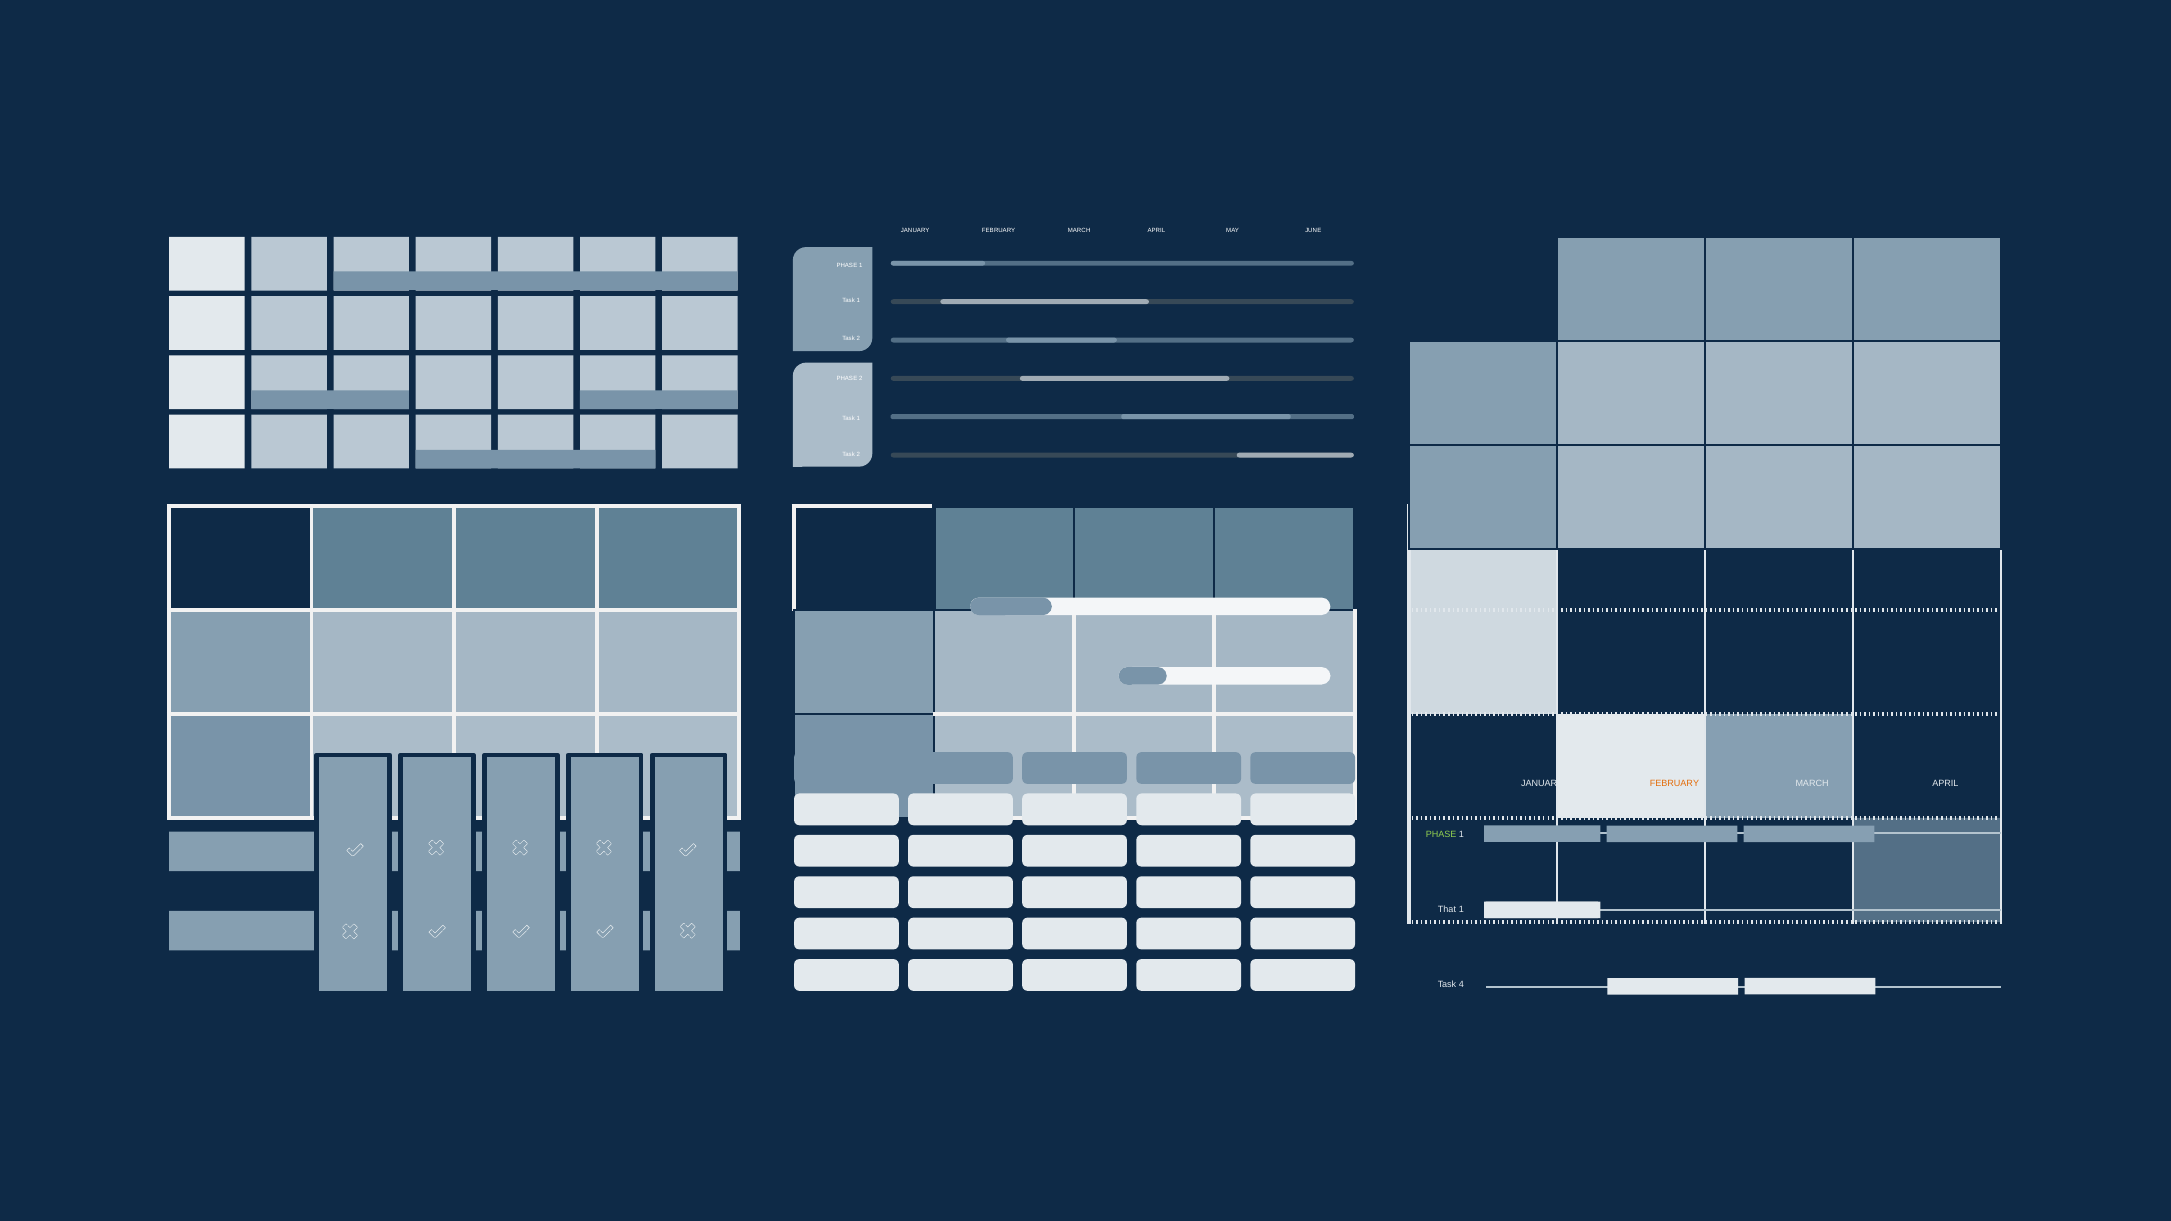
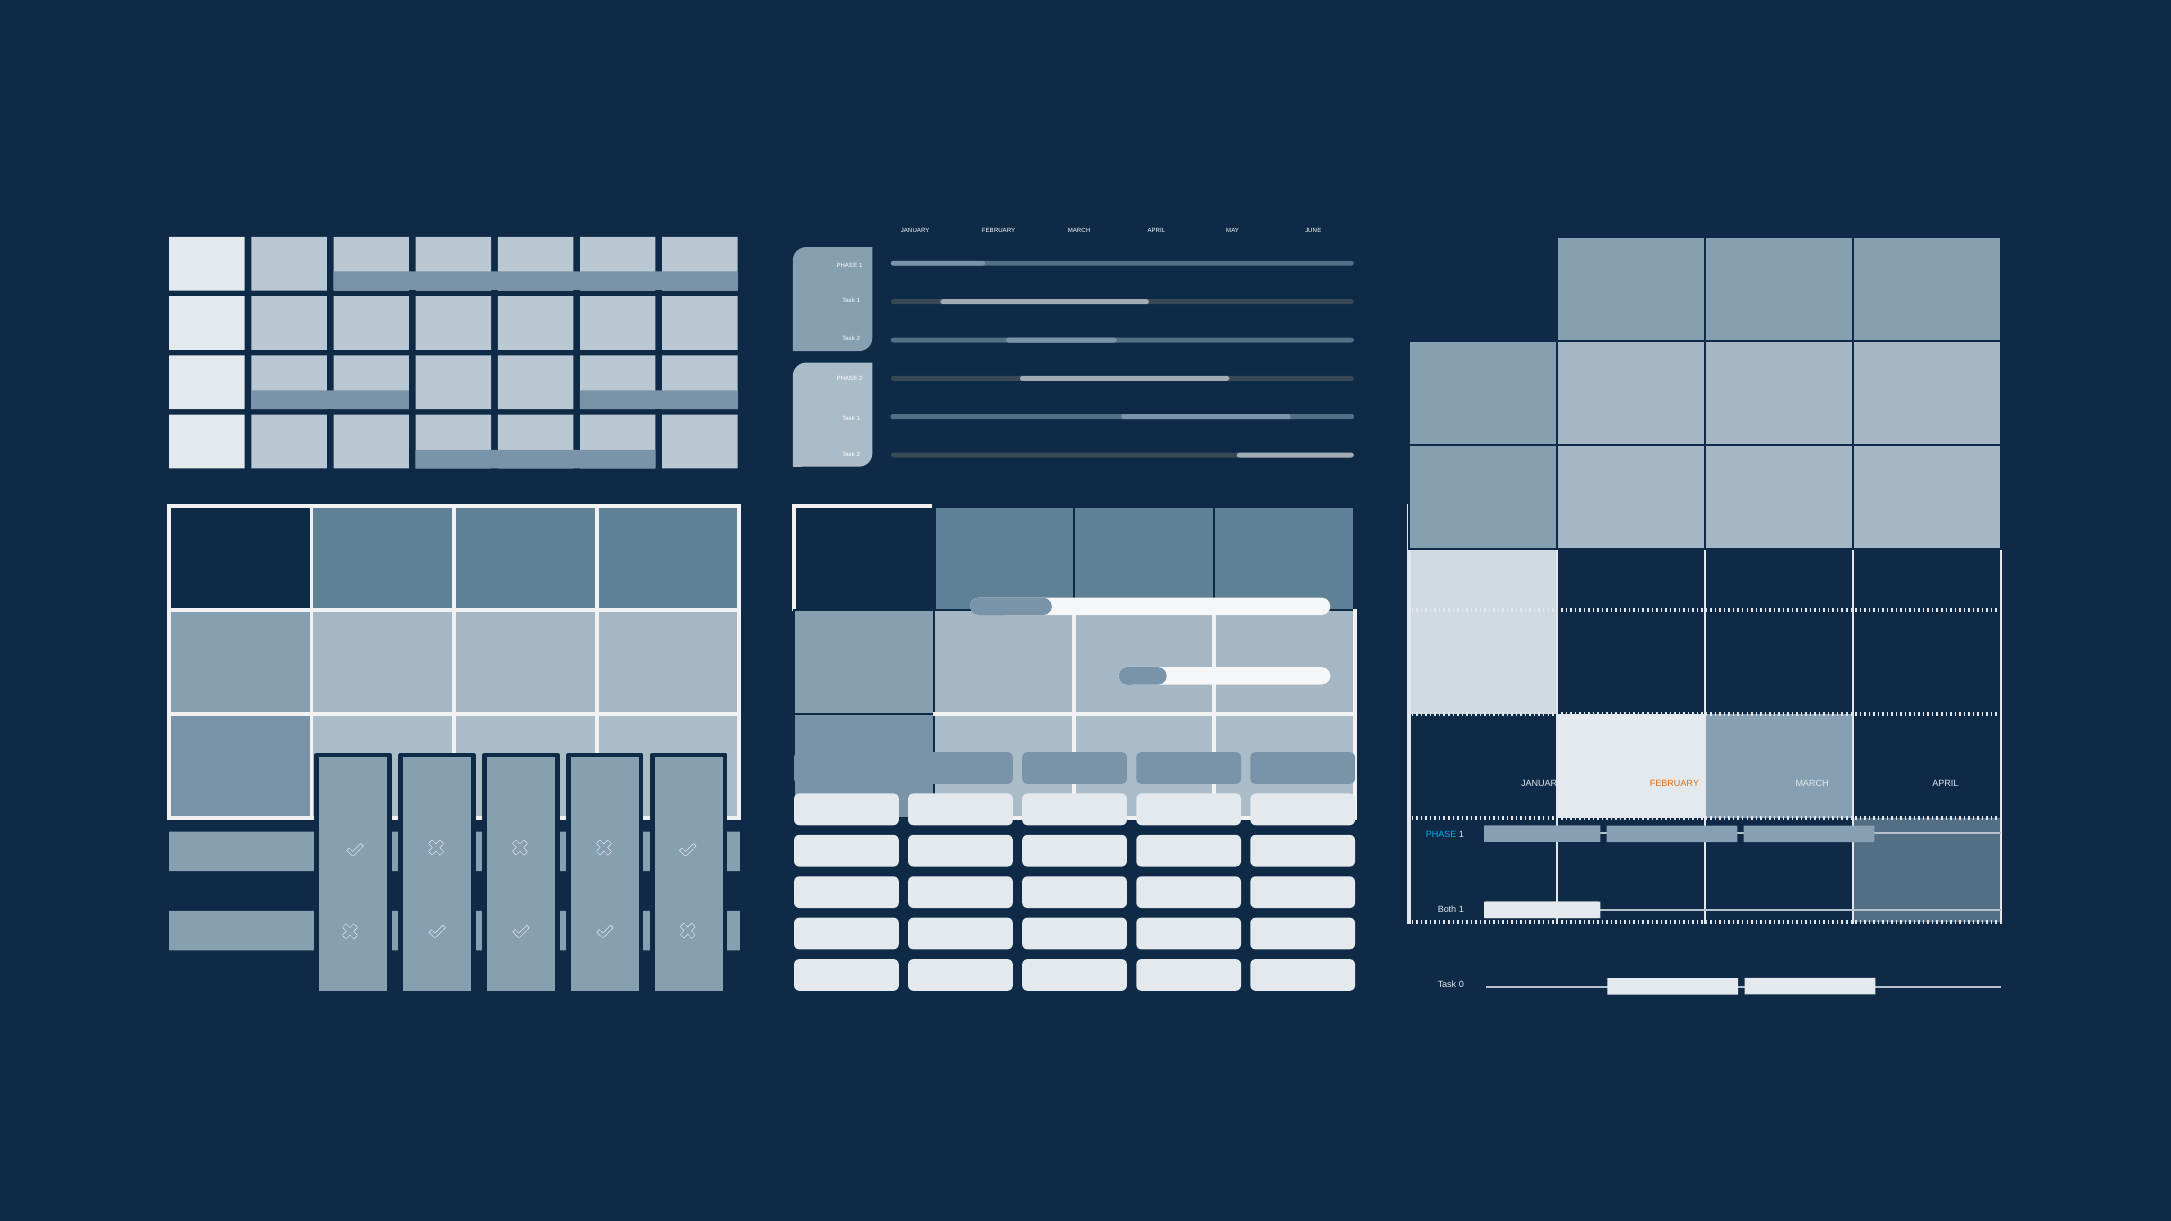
PHASE at (1441, 834) colour: light green -> light blue
That: That -> Both
4: 4 -> 0
